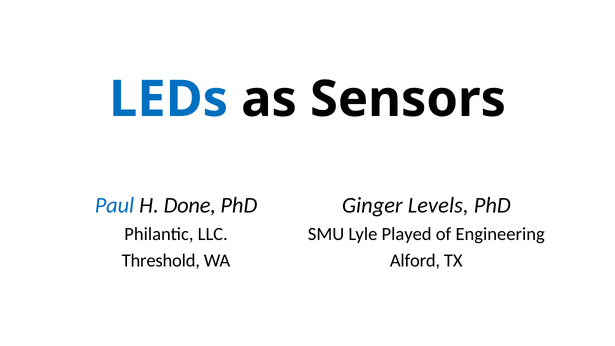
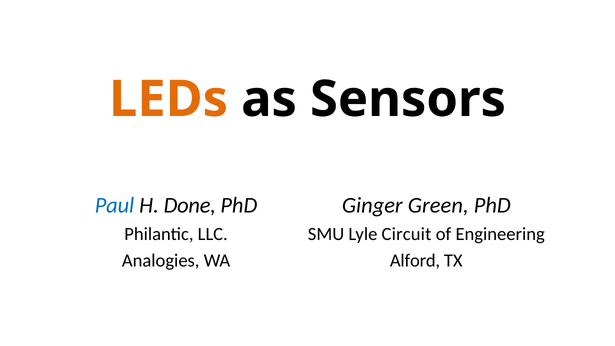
LEDs colour: blue -> orange
Levels: Levels -> Green
Played: Played -> Circuit
Threshold: Threshold -> Analogies
